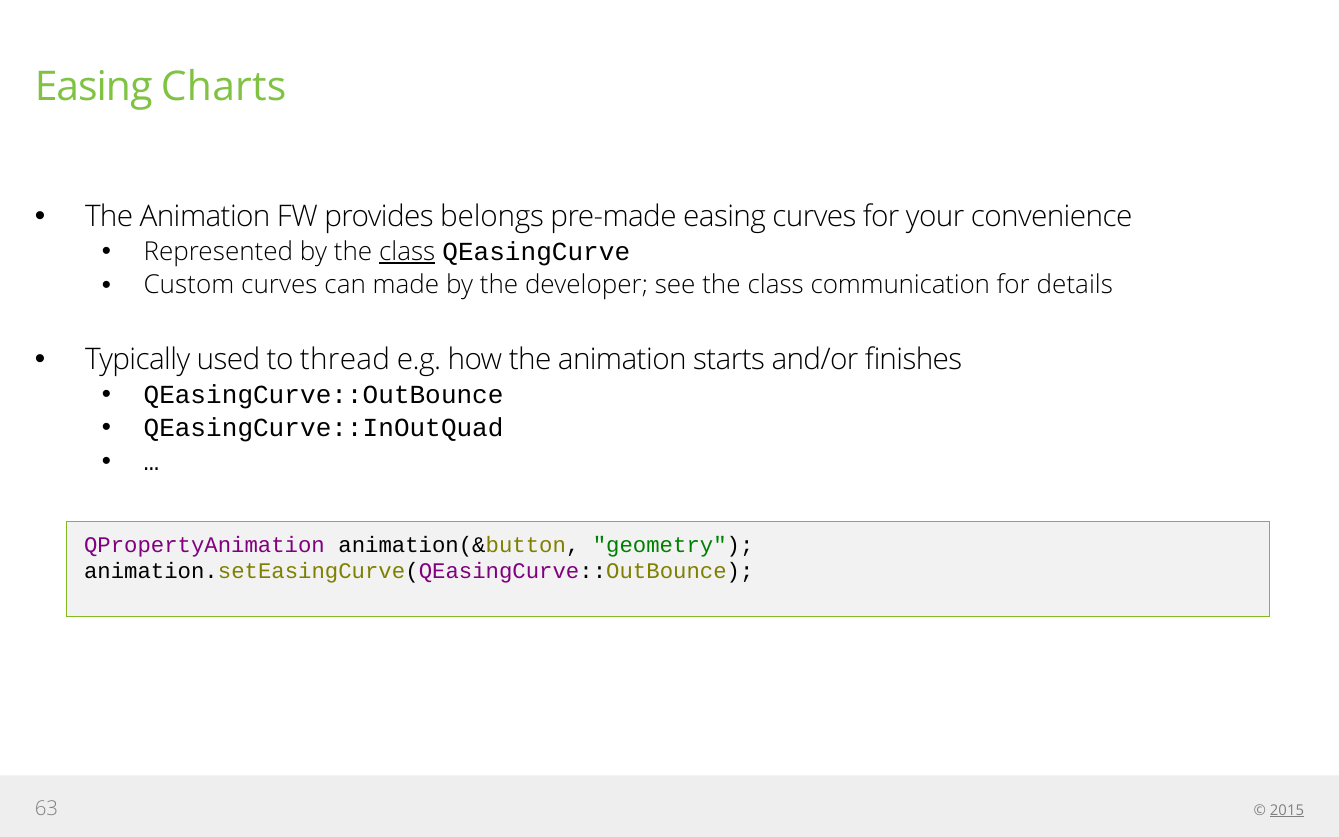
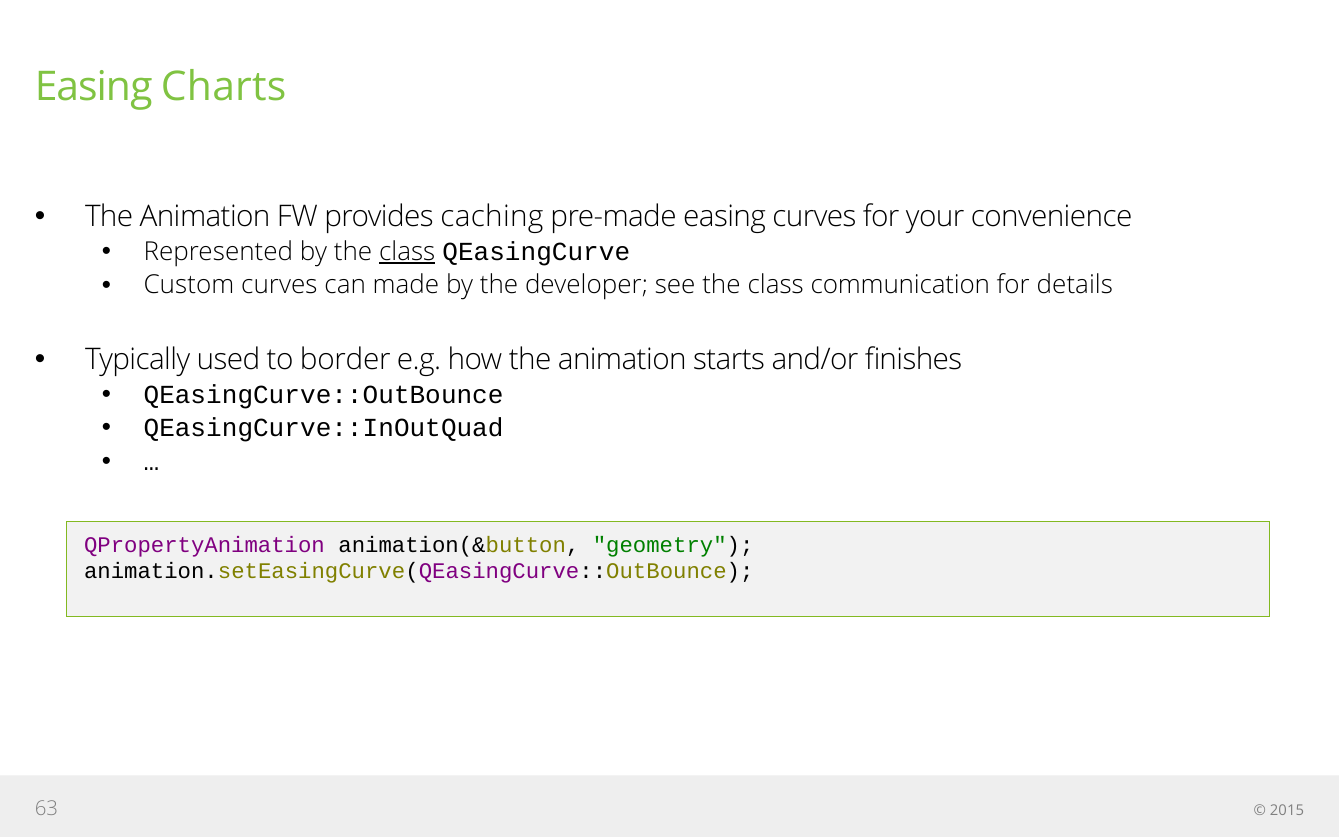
belongs: belongs -> caching
thread: thread -> border
2015 underline: present -> none
